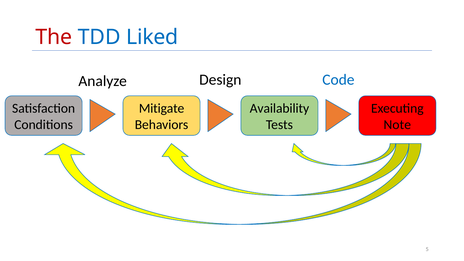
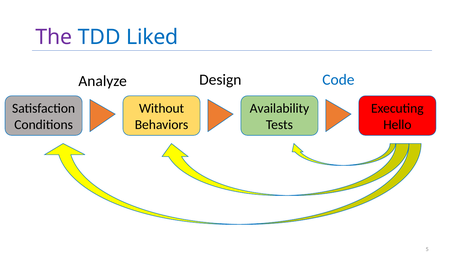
The colour: red -> purple
Mitigate: Mitigate -> Without
Note: Note -> Hello
